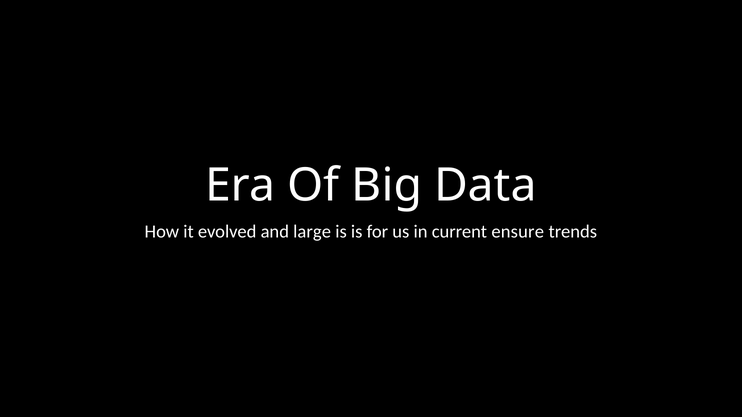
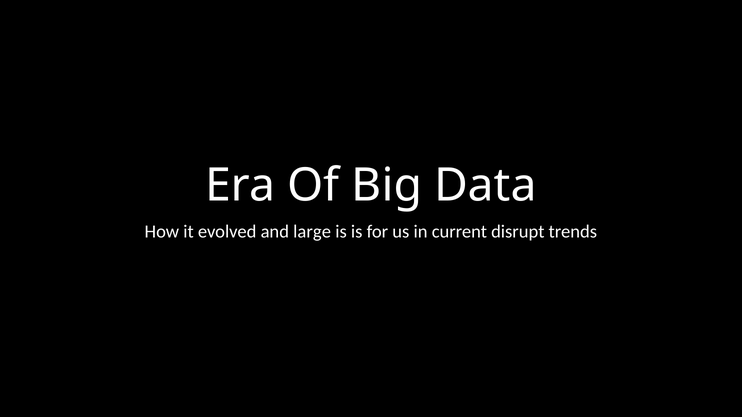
ensure: ensure -> disrupt
